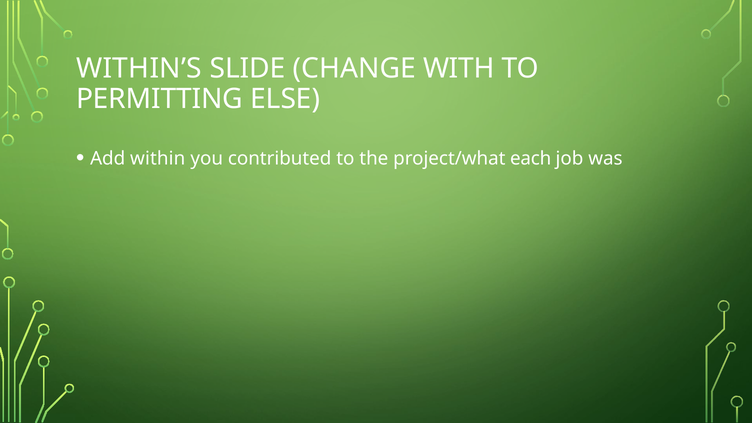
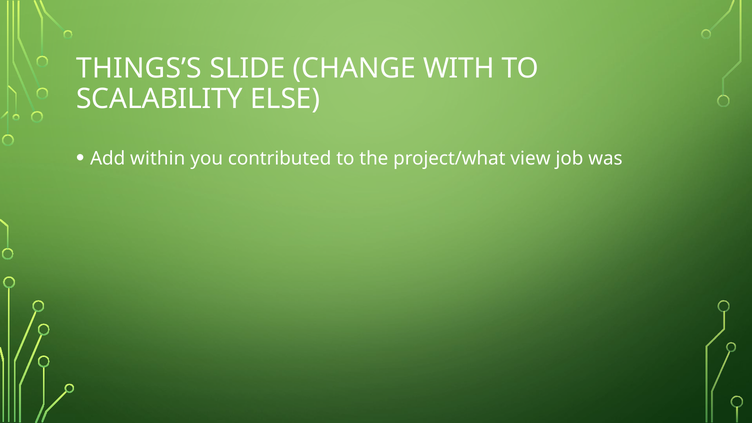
WITHIN’S: WITHIN’S -> THINGS’S
PERMITTING: PERMITTING -> SCALABILITY
each: each -> view
